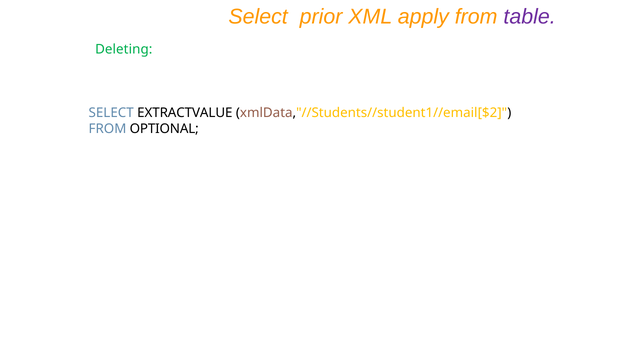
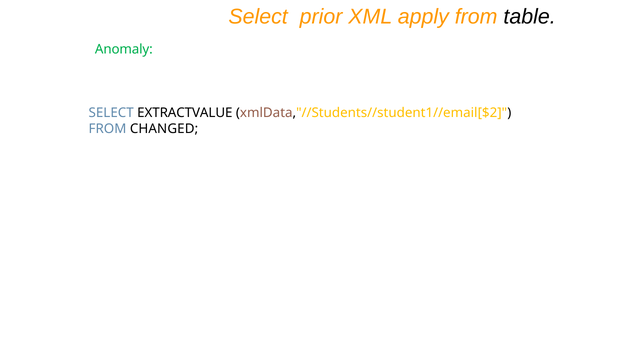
table colour: purple -> black
Deleting: Deleting -> Anomaly
OPTIONAL: OPTIONAL -> CHANGED
